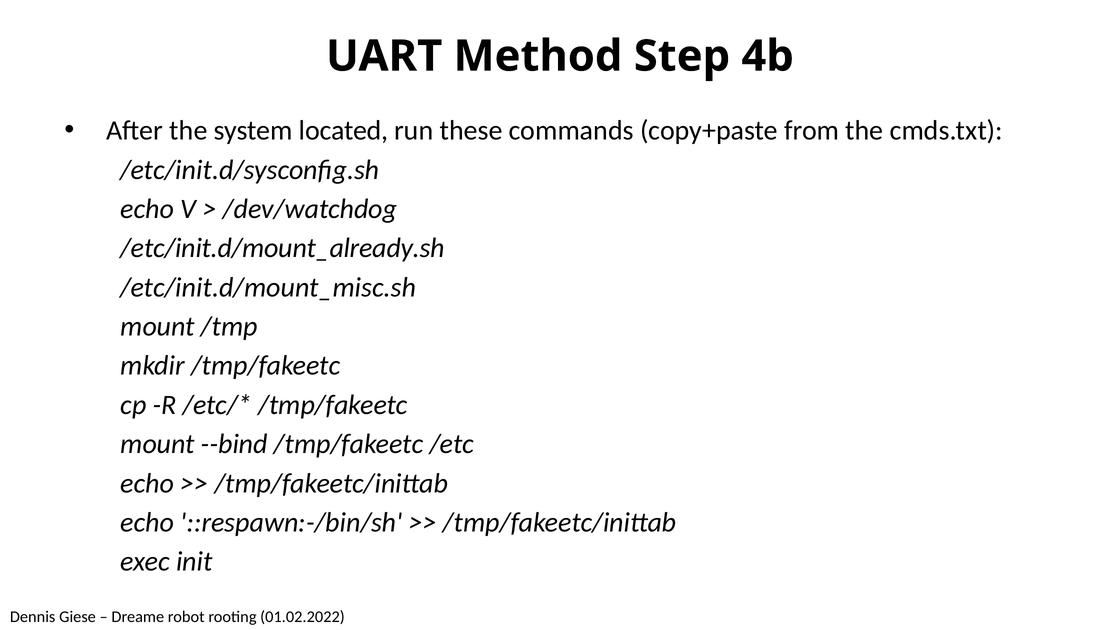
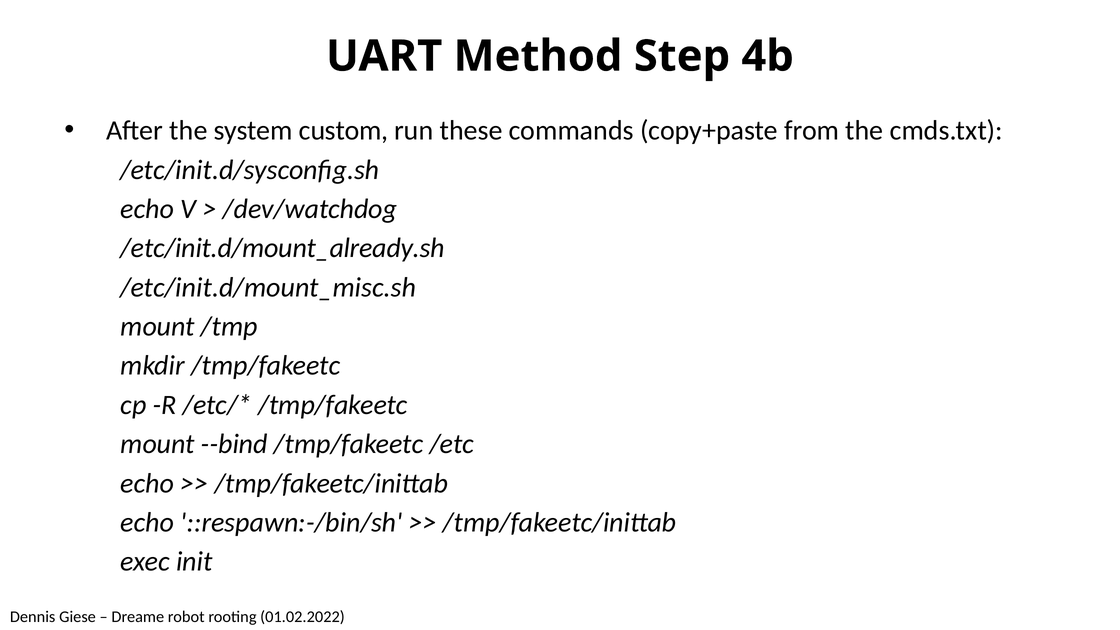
located: located -> custom
